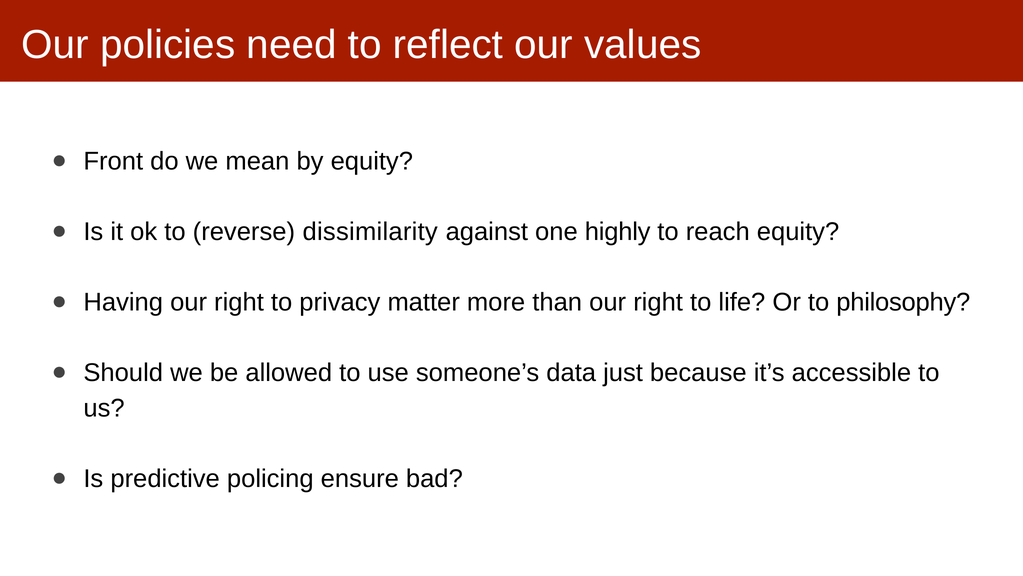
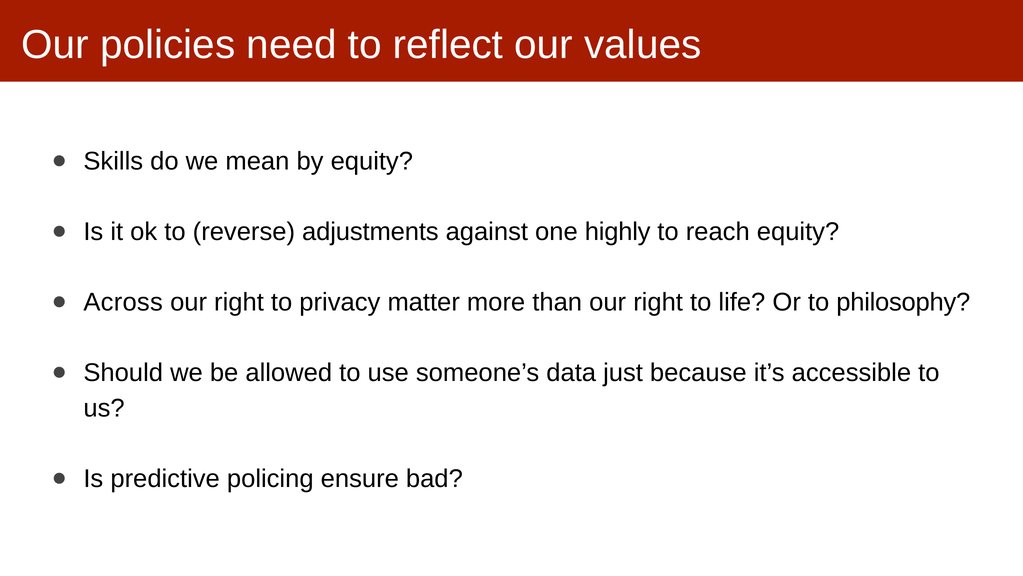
Front: Front -> Skills
dissimilarity: dissimilarity -> adjustments
Having: Having -> Across
